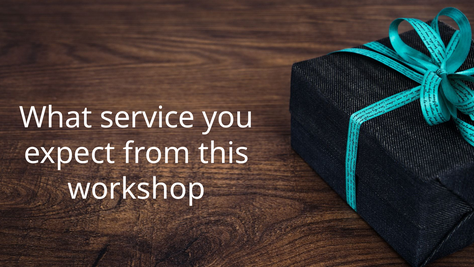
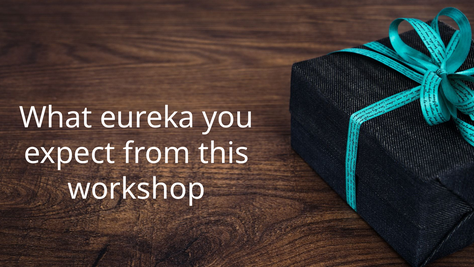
service: service -> eureka
